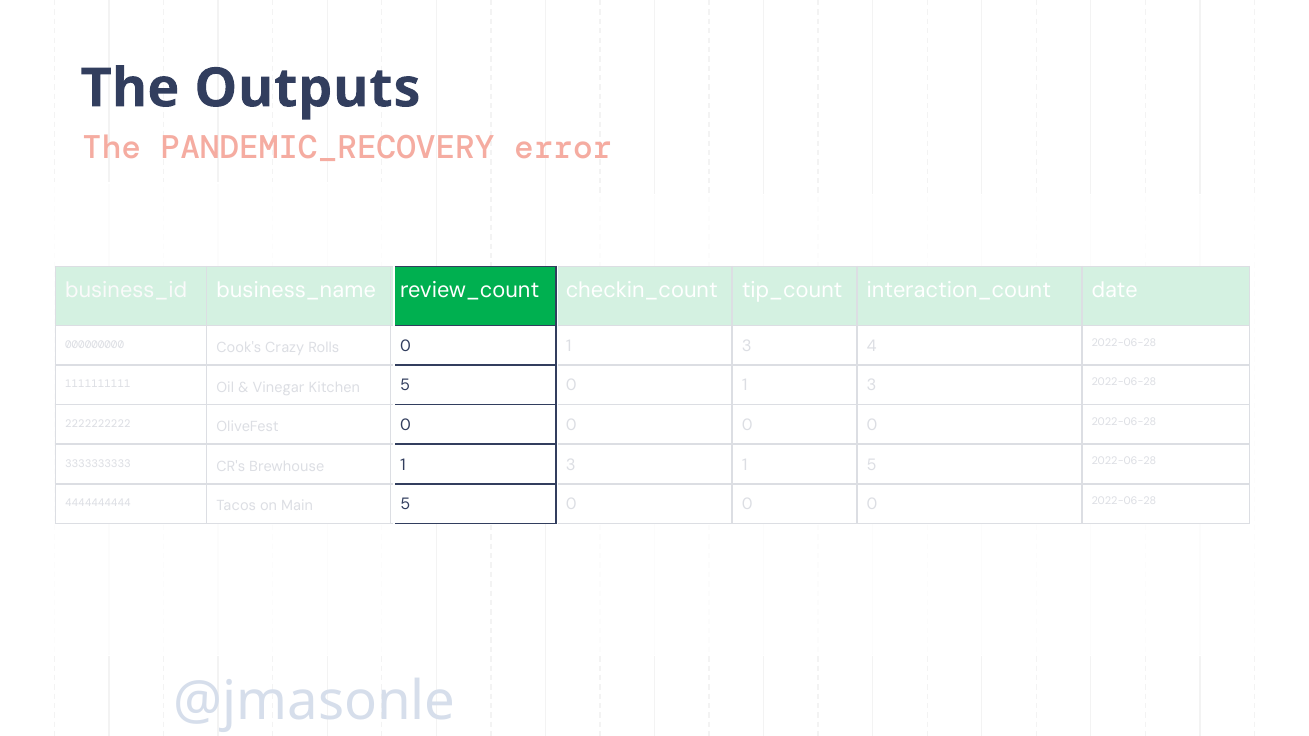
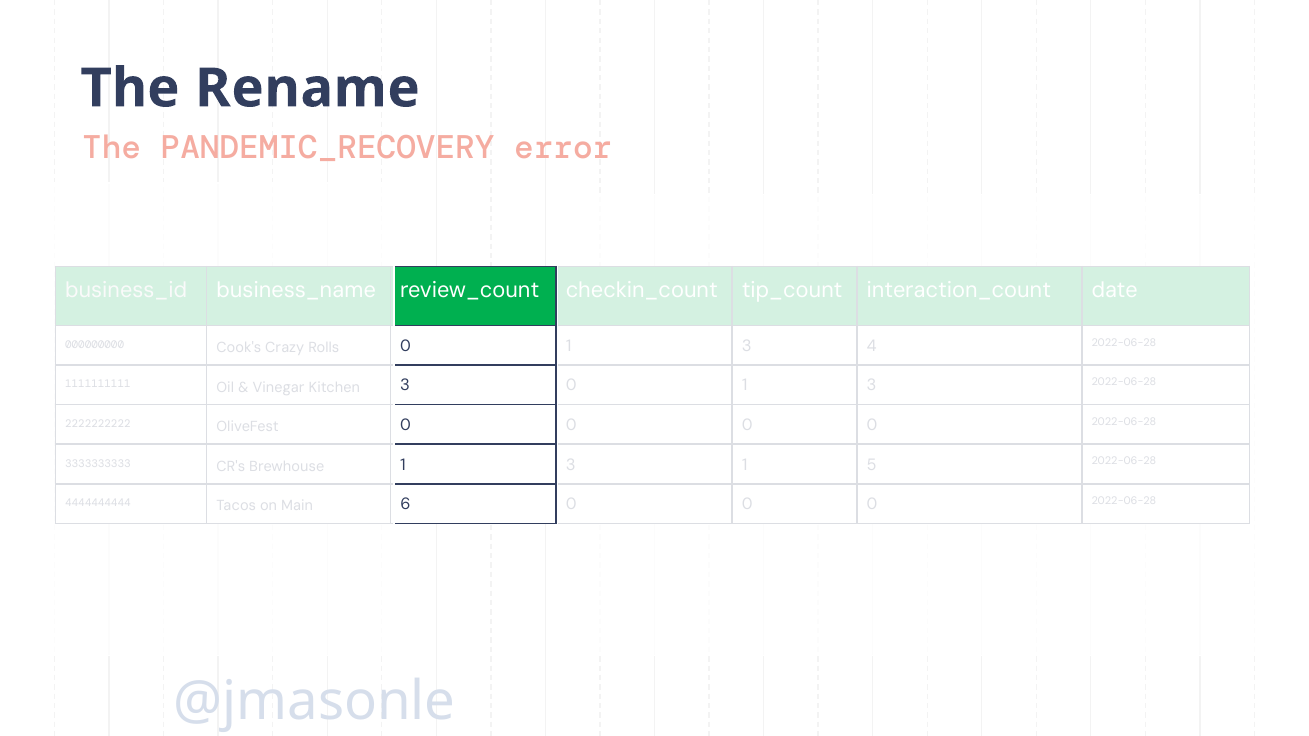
Outputs: Outputs -> Rename
5 at (405, 386): 5 -> 3
5 at (405, 505): 5 -> 6
